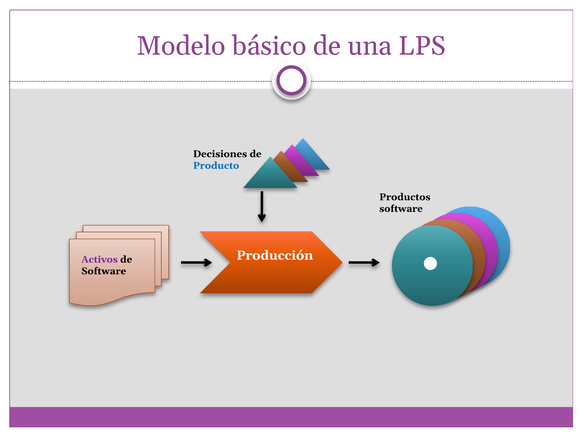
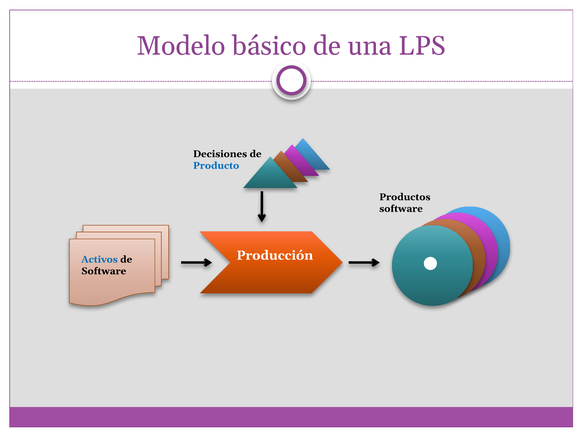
Activos colour: purple -> blue
